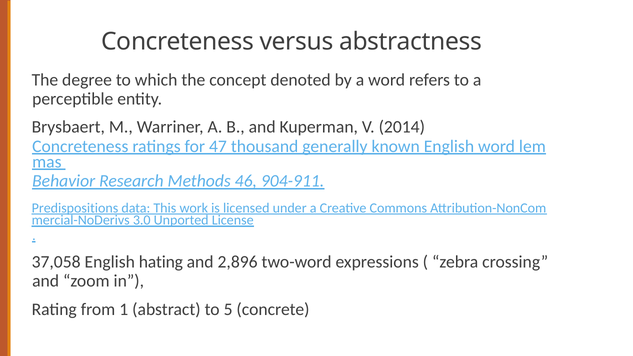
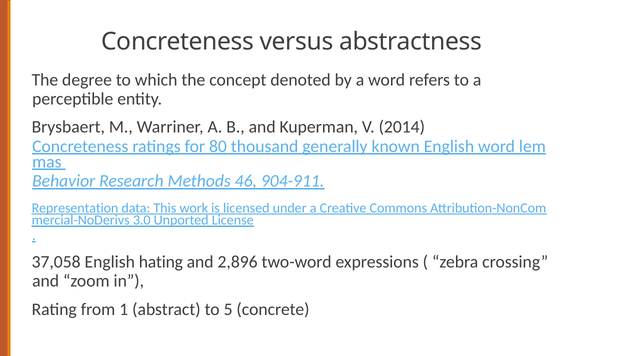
47: 47 -> 80
Predispositions: Predispositions -> Representation
